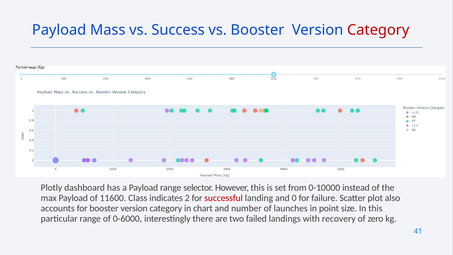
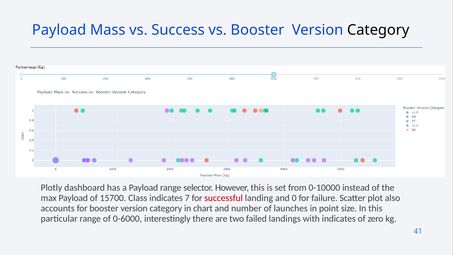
Category at (378, 30) colour: red -> black
11600: 11600 -> 15700
2: 2 -> 7
with recovery: recovery -> indicates
